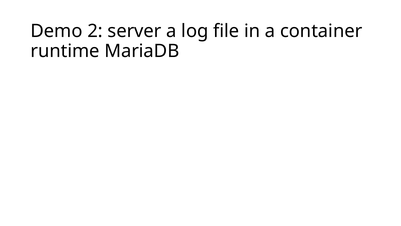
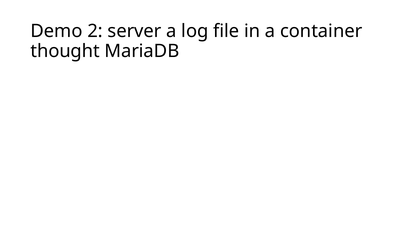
runtime: runtime -> thought
